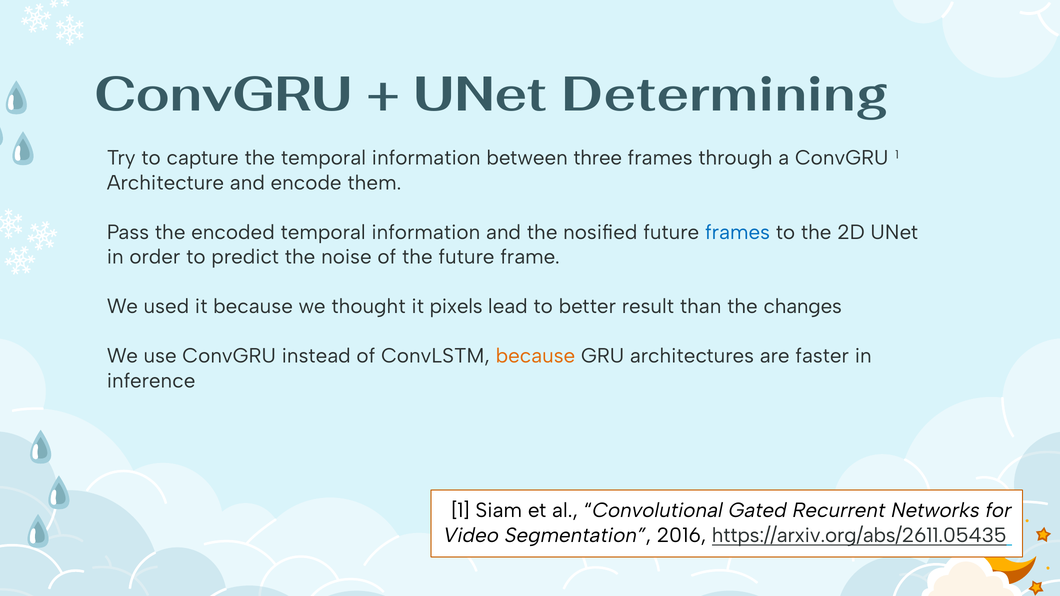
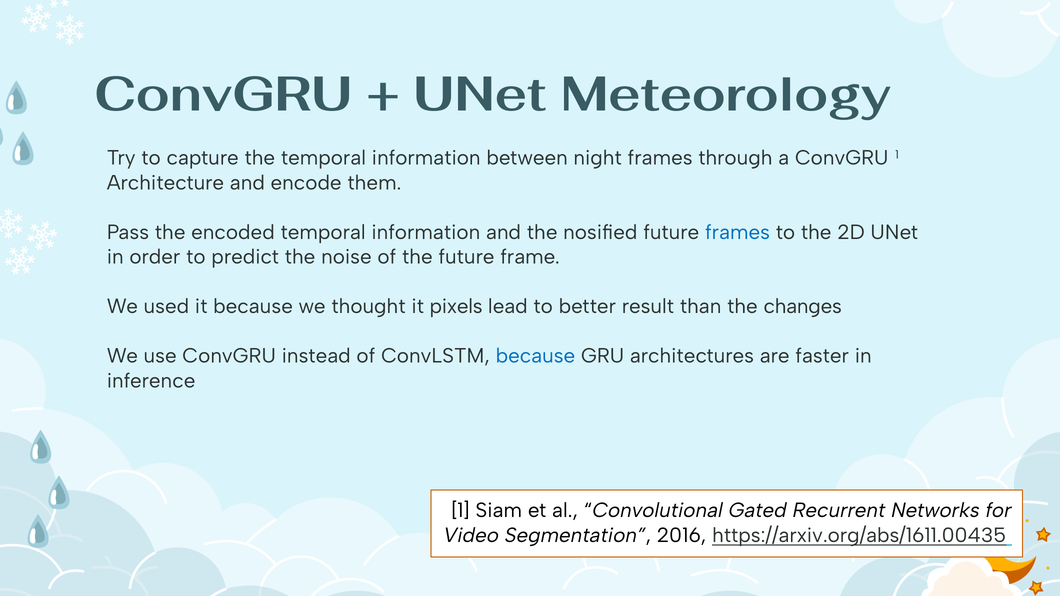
Determining: Determining -> Meteorology
three: three -> night
because at (535, 356) colour: orange -> blue
https://arxiv.org/abs/2611.05435: https://arxiv.org/abs/2611.05435 -> https://arxiv.org/abs/1611.00435
